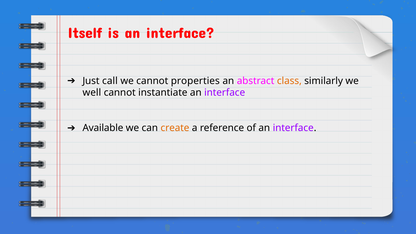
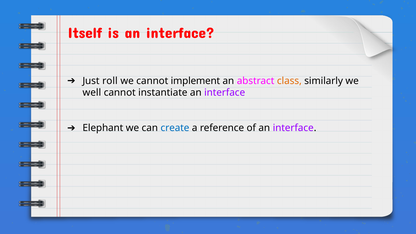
call: call -> roll
properties: properties -> implement
Available: Available -> Elephant
create colour: orange -> blue
